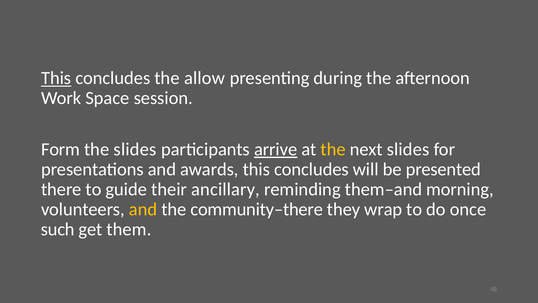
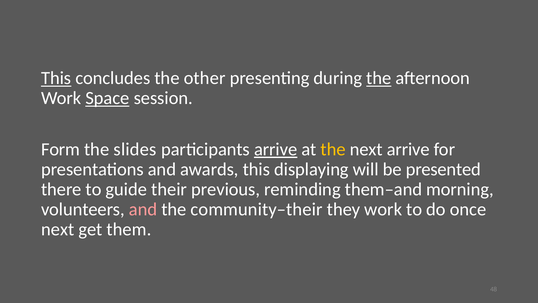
allow: allow -> other
the at (379, 78) underline: none -> present
Space underline: none -> present
next slides: slides -> arrive
awards this concludes: concludes -> displaying
ancillary: ancillary -> previous
and at (143, 209) colour: yellow -> pink
community–there: community–there -> community–their
they wrap: wrap -> work
such at (58, 229): such -> next
